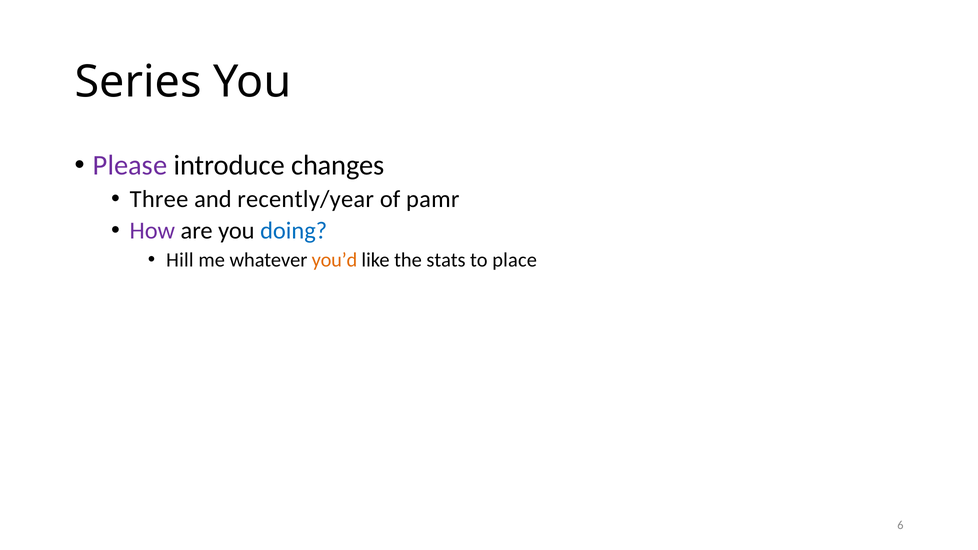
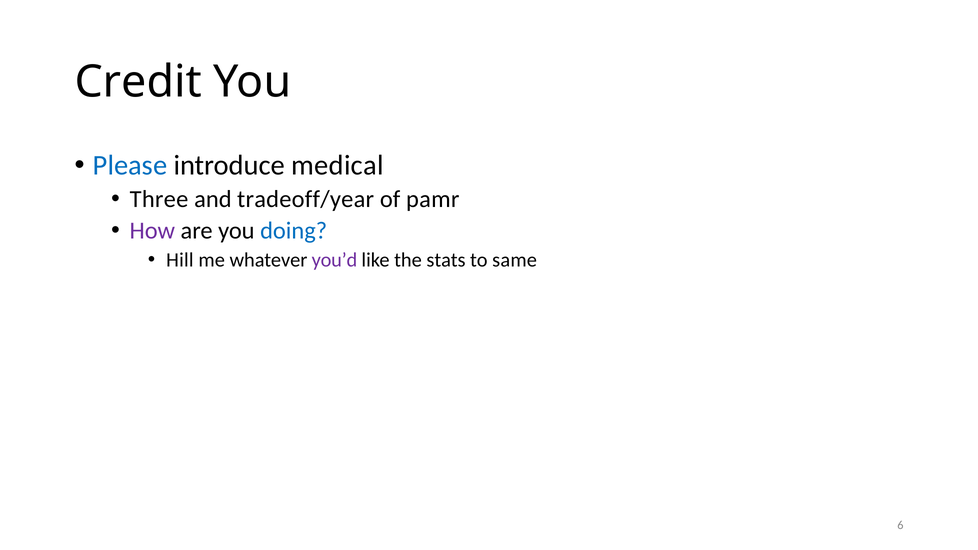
Series: Series -> Credit
Please colour: purple -> blue
changes: changes -> medical
recently/year: recently/year -> tradeoff/year
you’d colour: orange -> purple
place: place -> same
